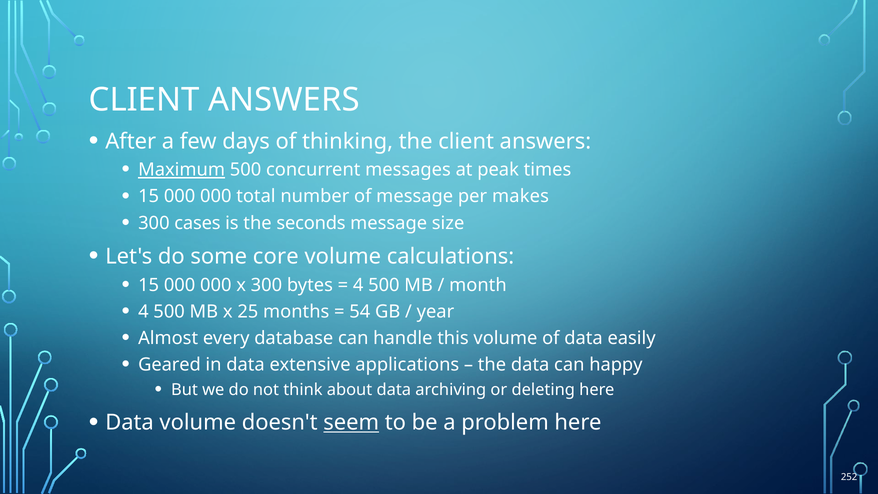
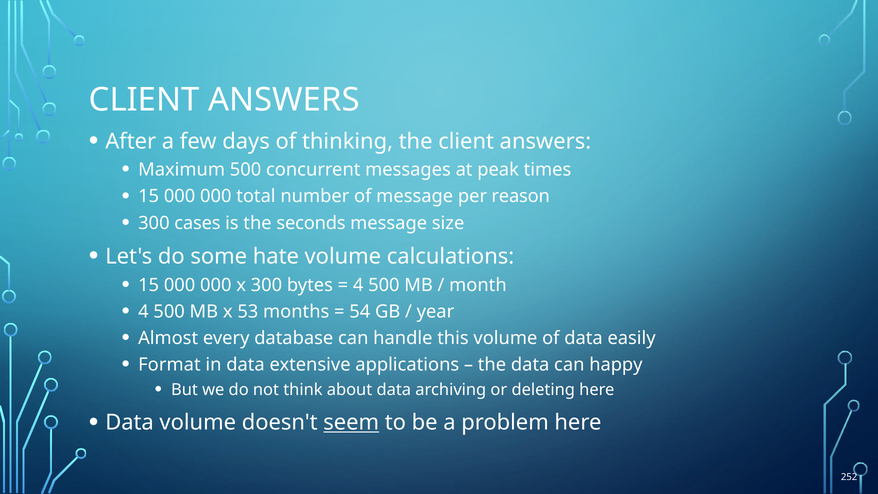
Maximum underline: present -> none
makes: makes -> reason
core: core -> hate
25: 25 -> 53
Geared: Geared -> Format
